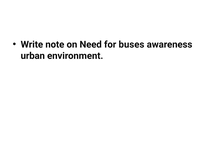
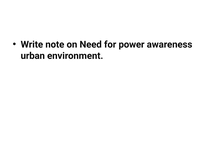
buses: buses -> power
